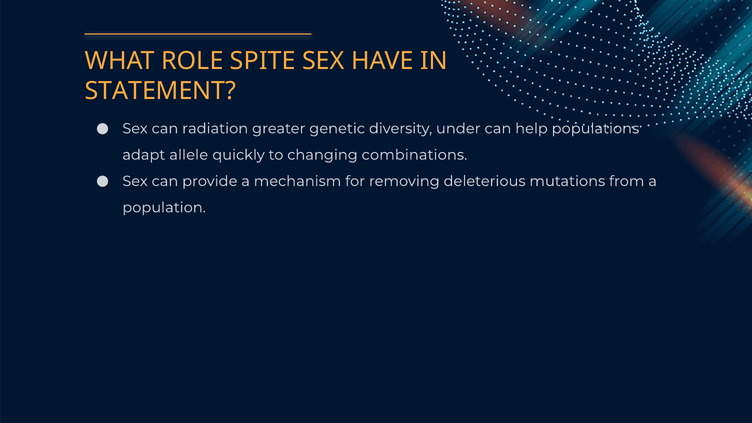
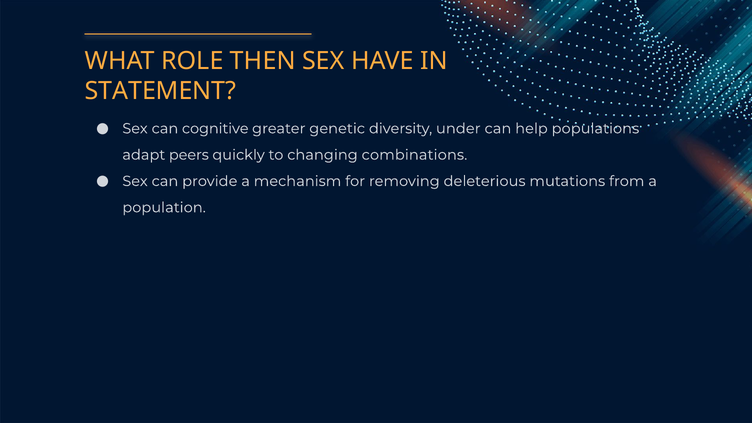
SPITE: SPITE -> THEN
radiation: radiation -> cognitive
allele: allele -> peers
